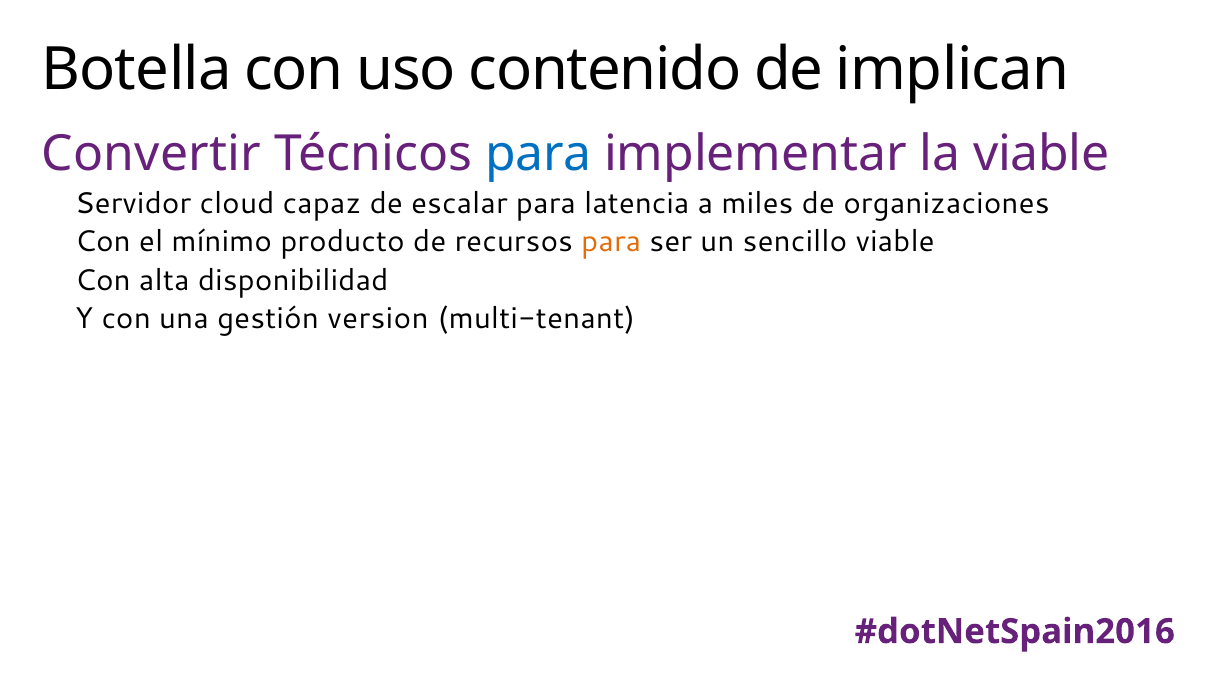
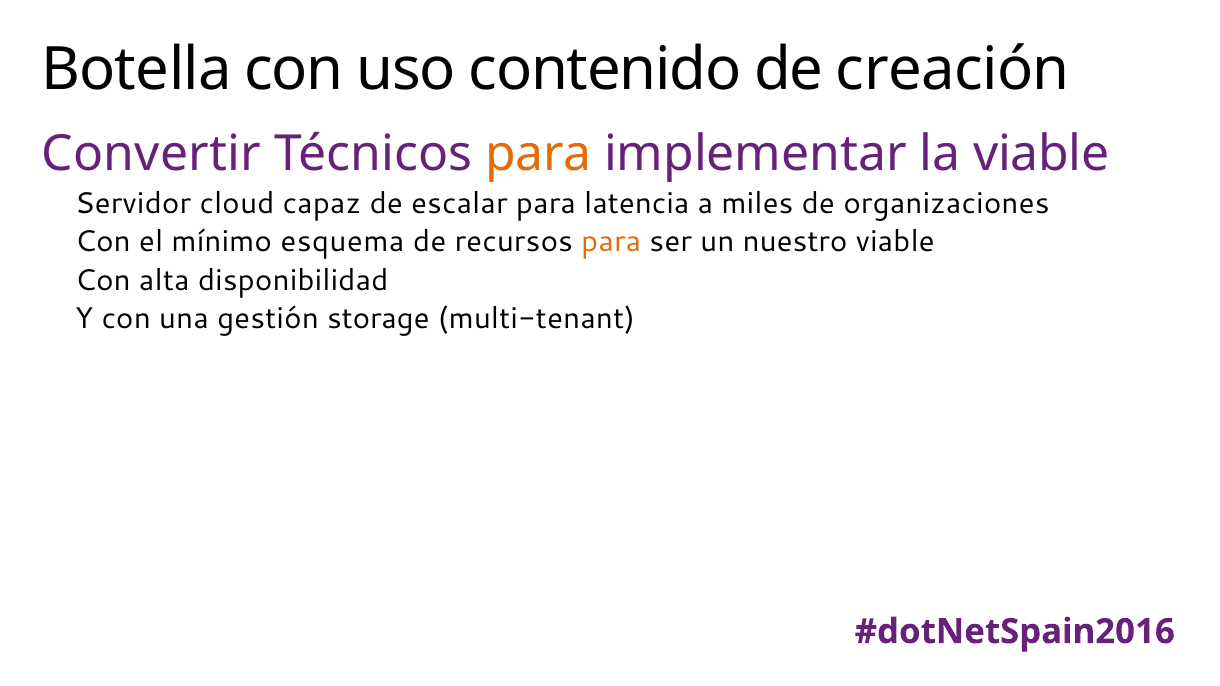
implican: implican -> creación
para at (538, 155) colour: blue -> orange
producto: producto -> esquema
sencillo: sencillo -> nuestro
version: version -> storage
